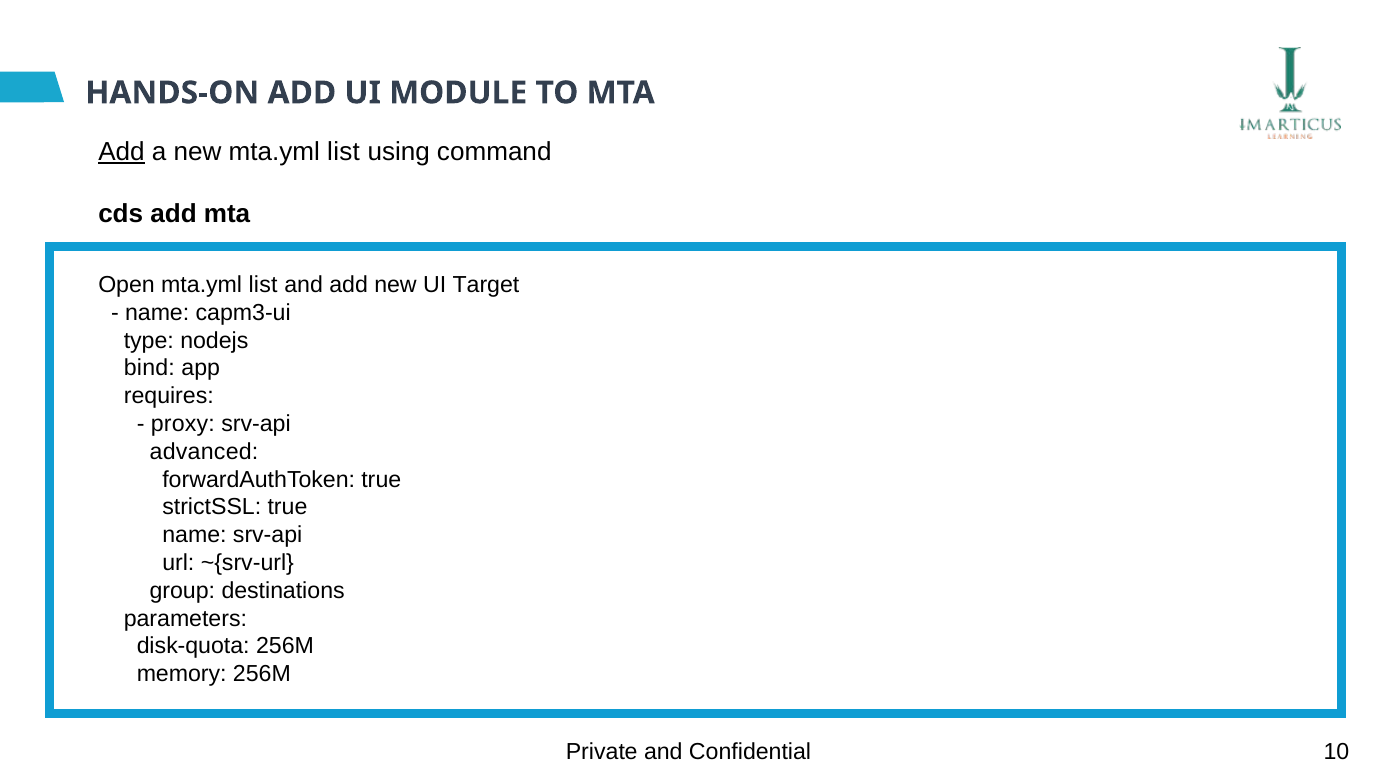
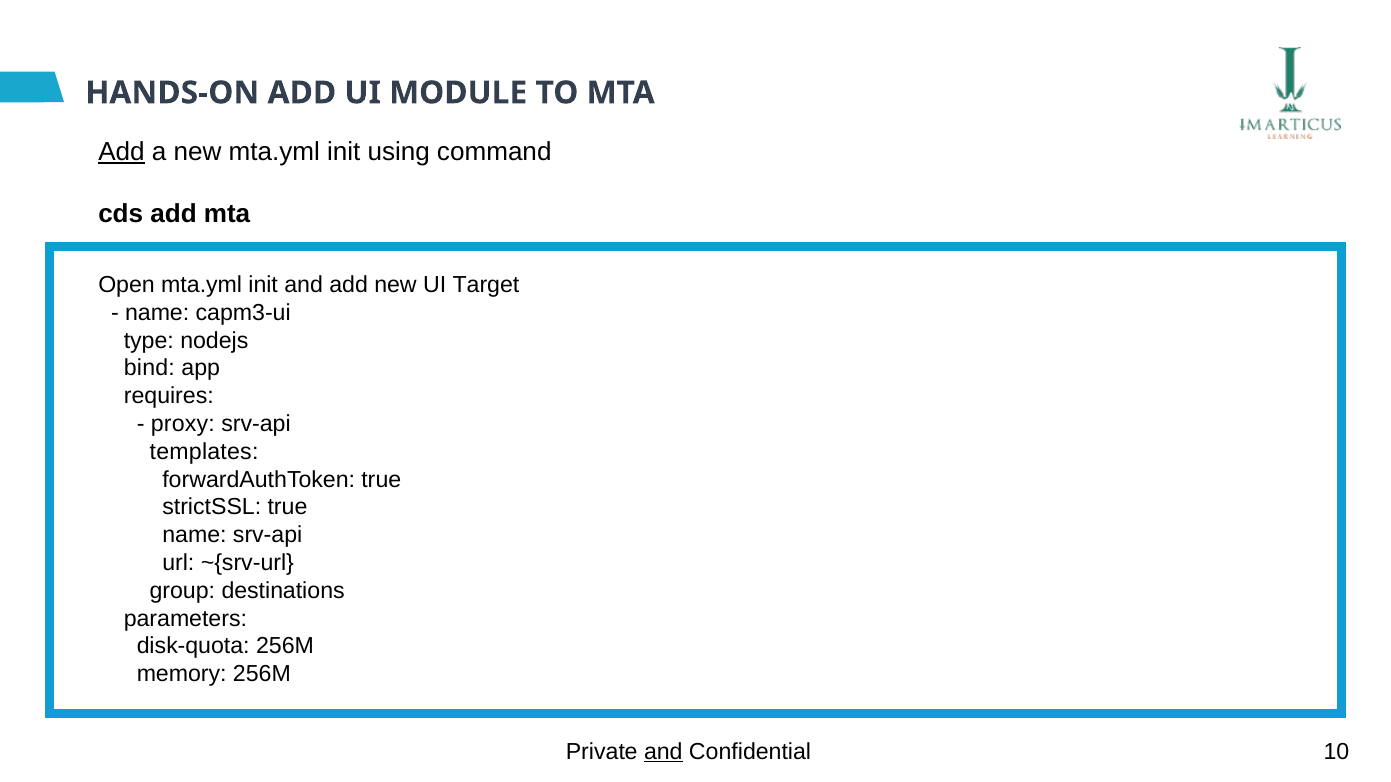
new mta.yml list: list -> init
Open mta.yml list: list -> init
advanced: advanced -> templates
and at (663, 752) underline: none -> present
